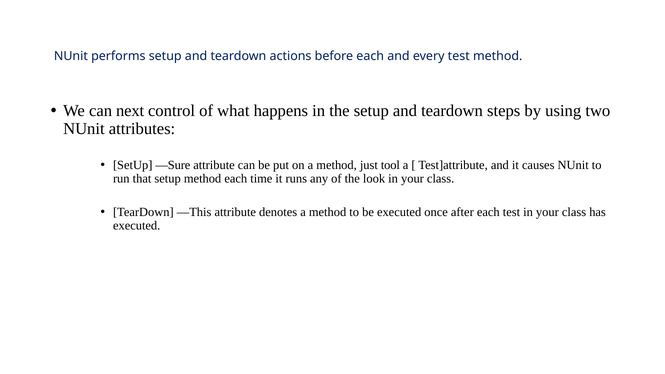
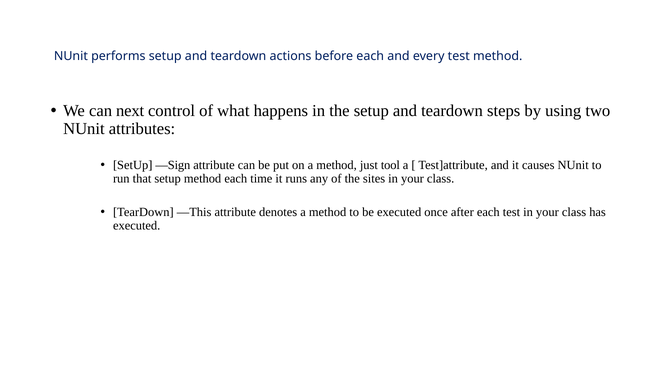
—Sure: —Sure -> —Sign
look: look -> sites
